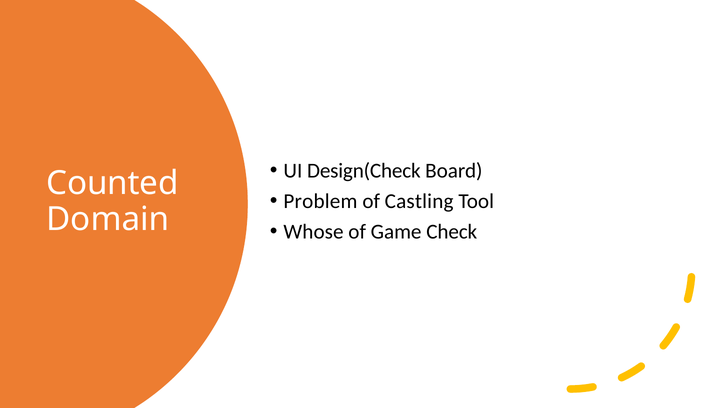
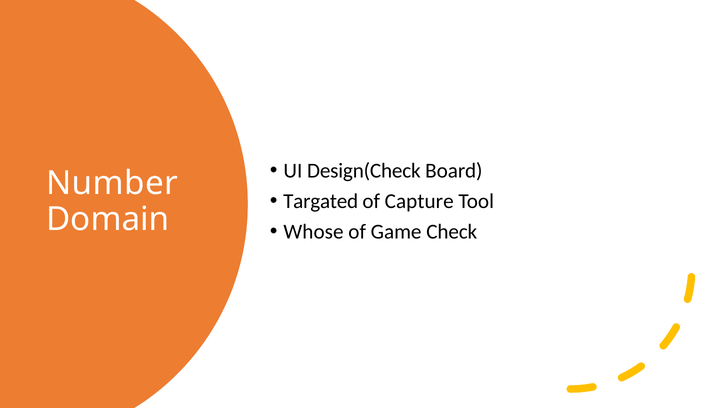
Counted: Counted -> Number
Problem: Problem -> Targated
Castling: Castling -> Capture
